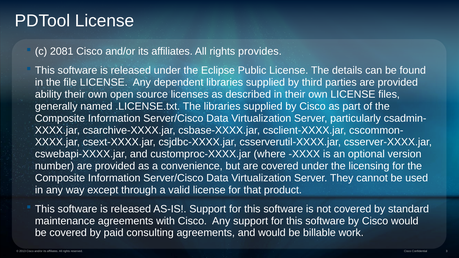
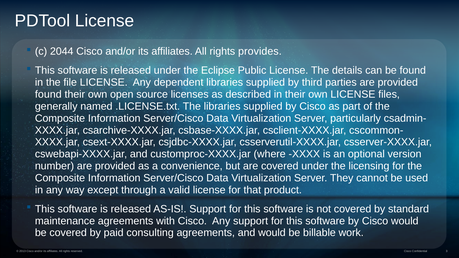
2081: 2081 -> 2044
ability at (48, 94): ability -> found
